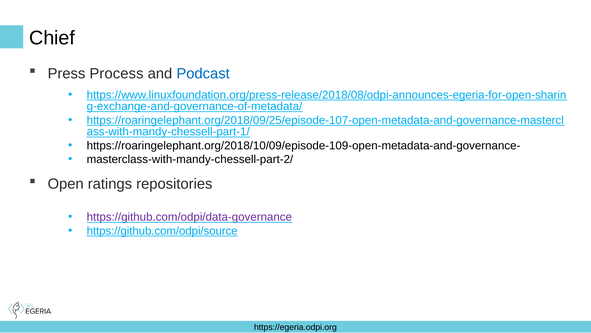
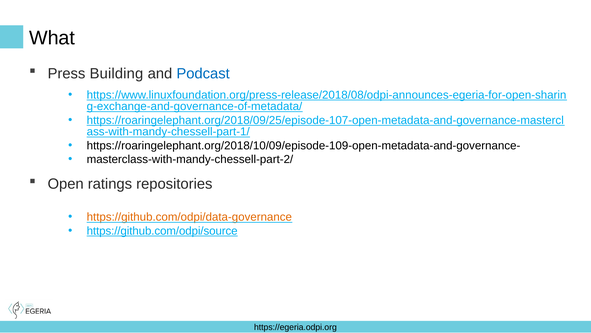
Chief: Chief -> What
Process: Process -> Building
https://github.com/odpi/data-governance colour: purple -> orange
